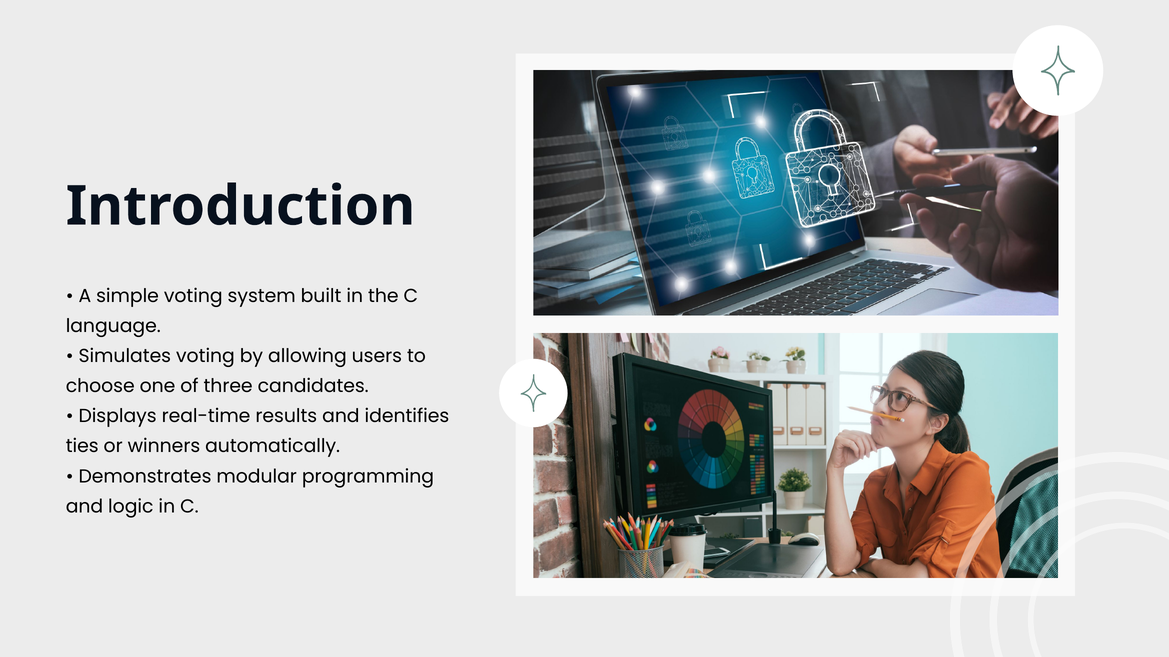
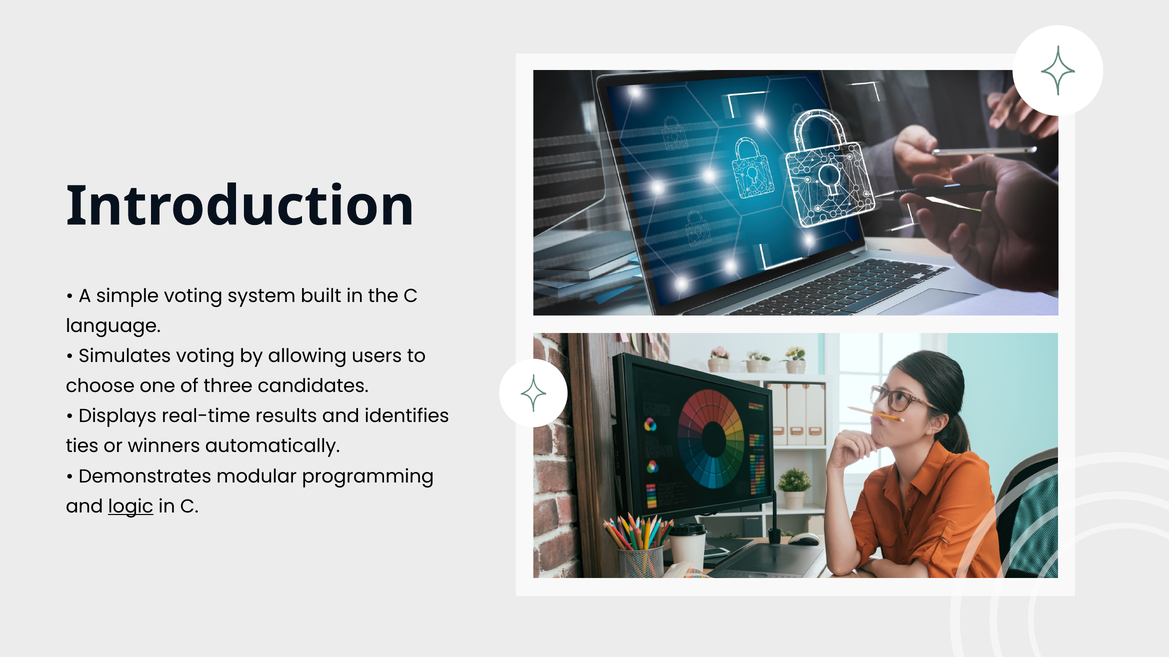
logic underline: none -> present
